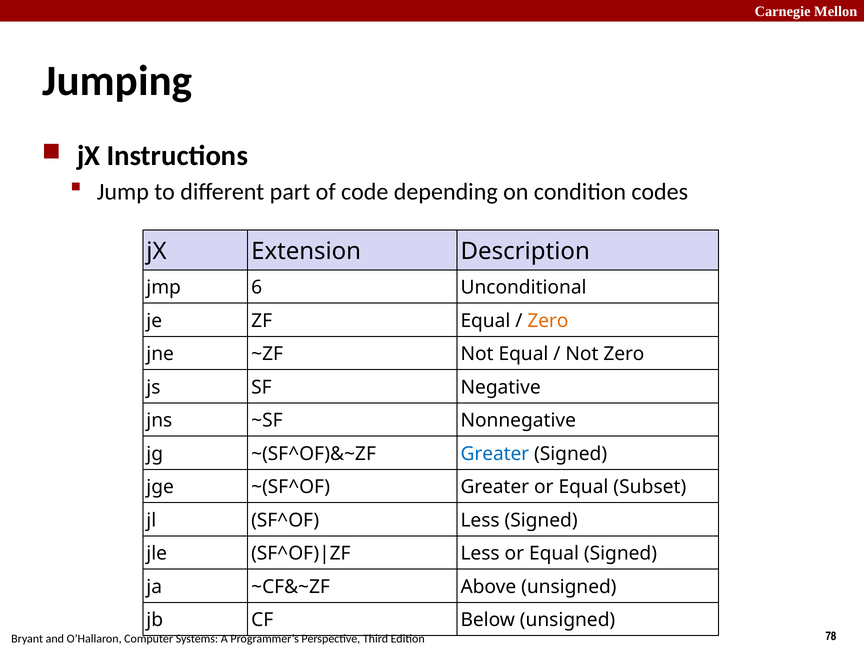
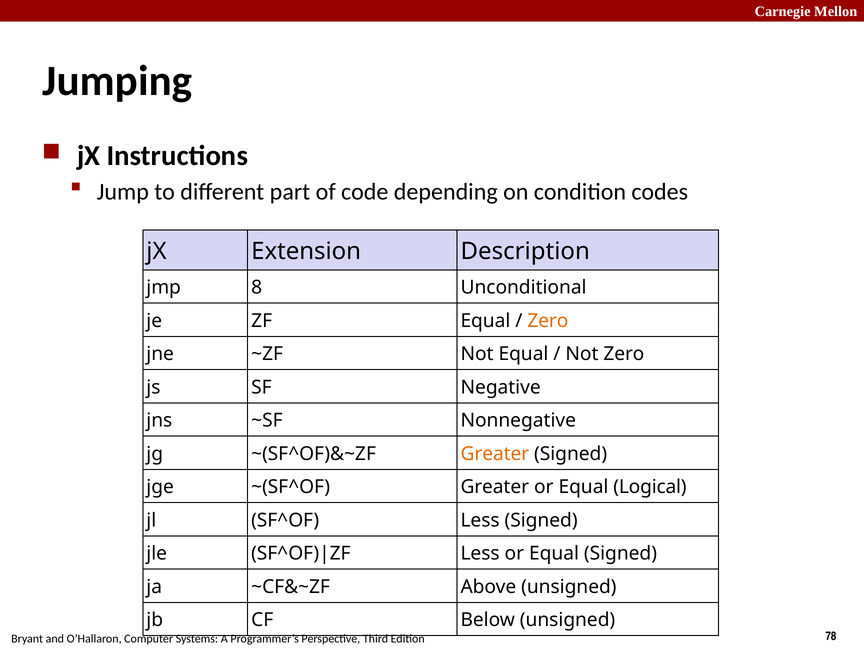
6: 6 -> 8
Greater at (495, 454) colour: blue -> orange
Subset: Subset -> Logical
